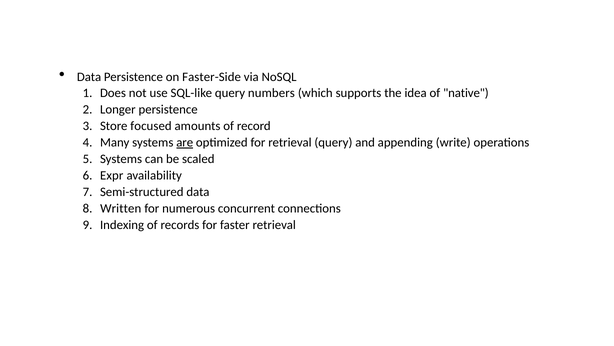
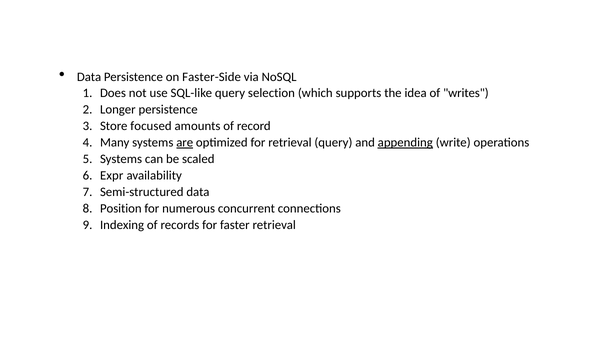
numbers: numbers -> selection
native: native -> writes
appending underline: none -> present
Written: Written -> Position
